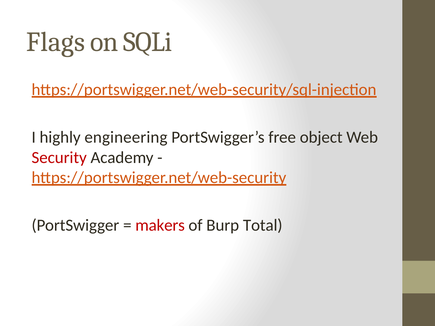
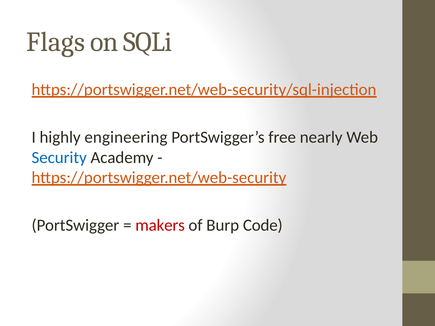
object: object -> nearly
Security colour: red -> blue
Total: Total -> Code
